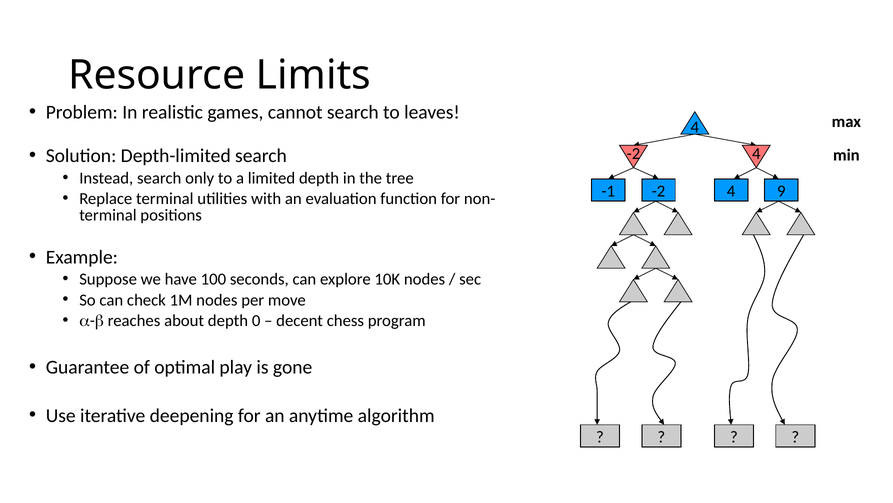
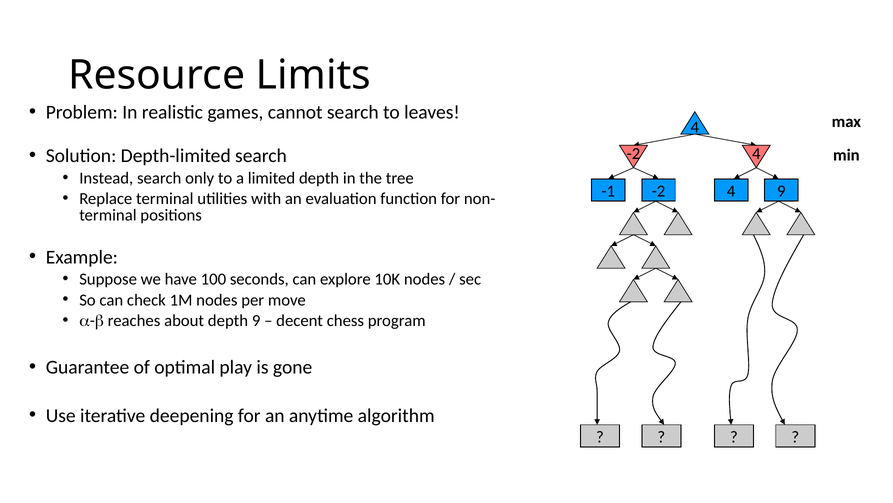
depth 0: 0 -> 9
